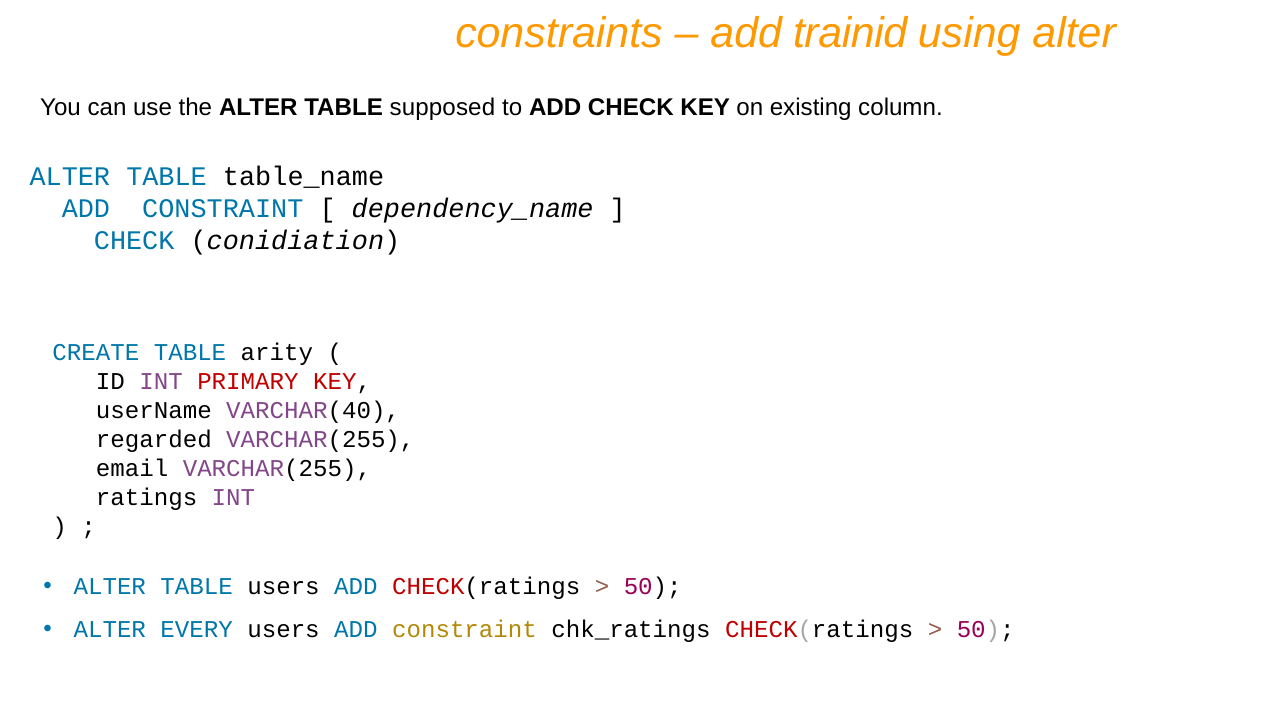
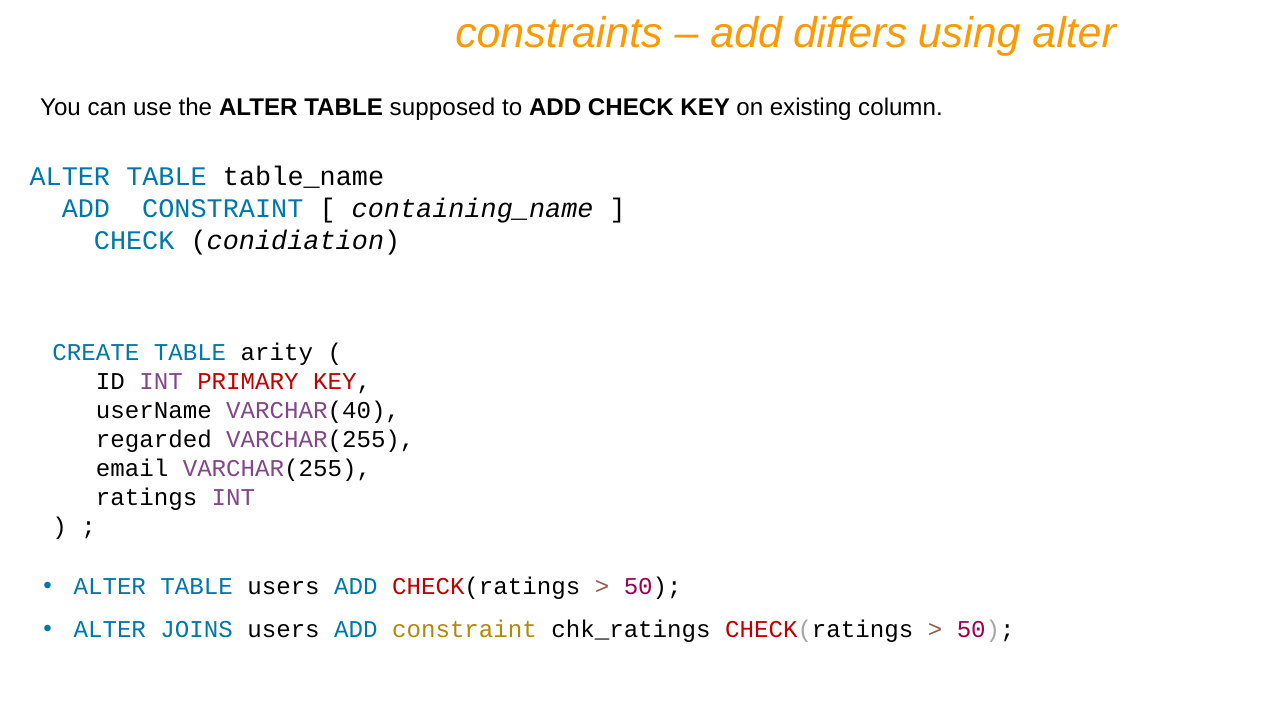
trainid: trainid -> differs
dependency_name: dependency_name -> containing_name
EVERY: EVERY -> JOINS
